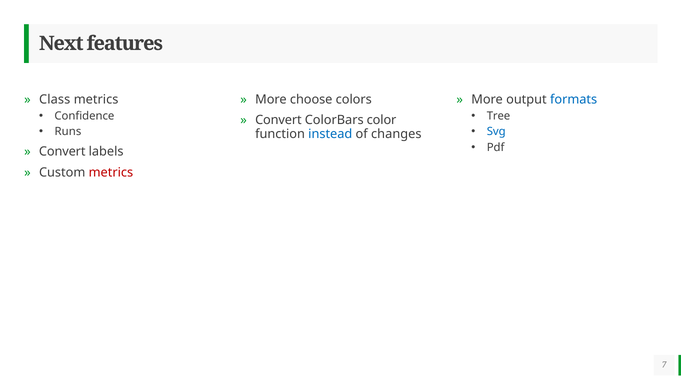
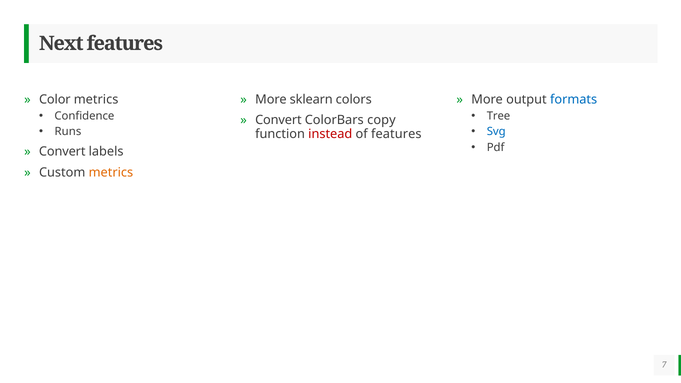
Class: Class -> Color
choose: choose -> sklearn
color: color -> copy
instead colour: blue -> red
of changes: changes -> features
metrics at (111, 173) colour: red -> orange
